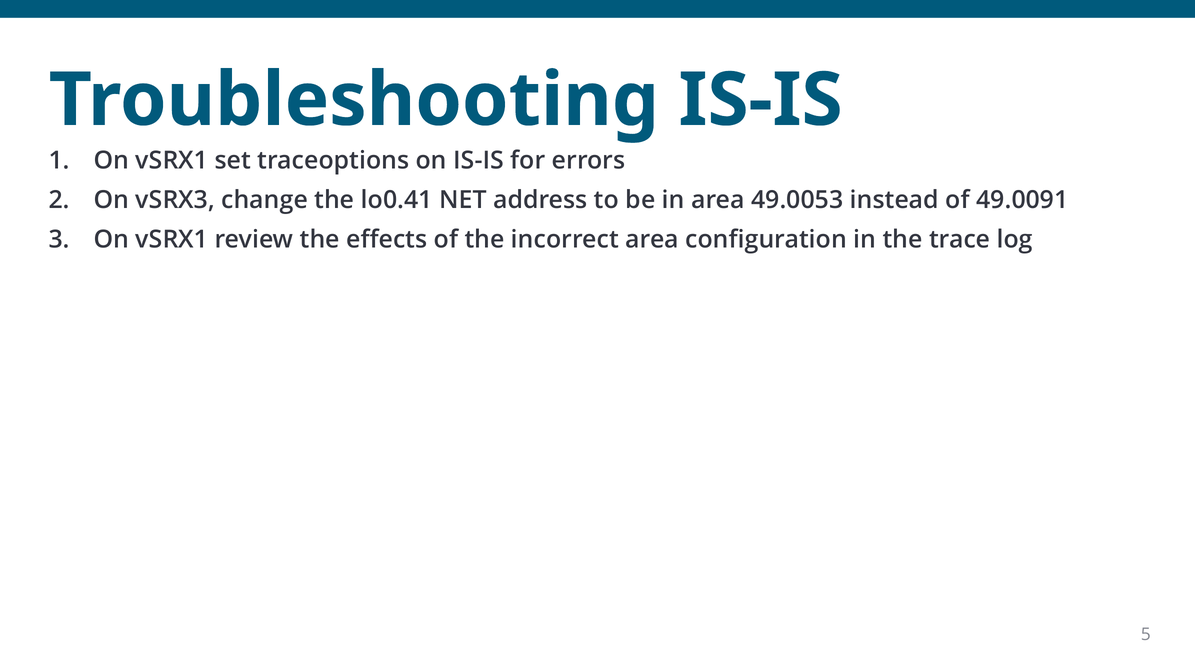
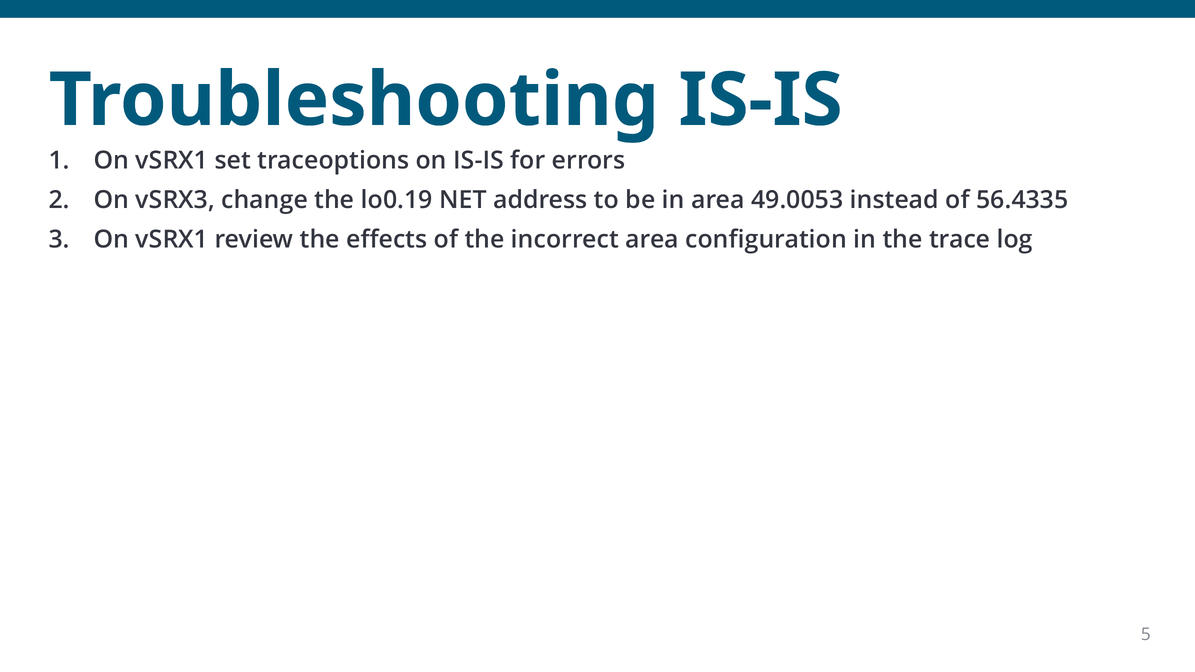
lo0.41: lo0.41 -> lo0.19
49.0091: 49.0091 -> 56.4335
